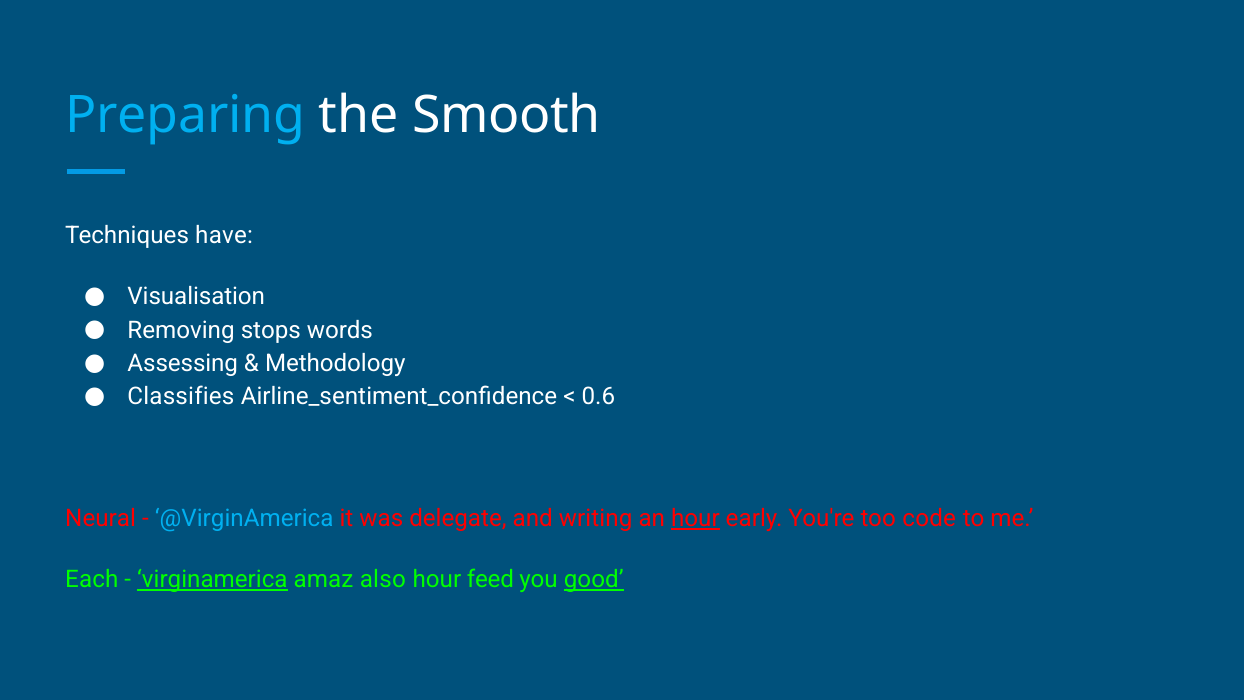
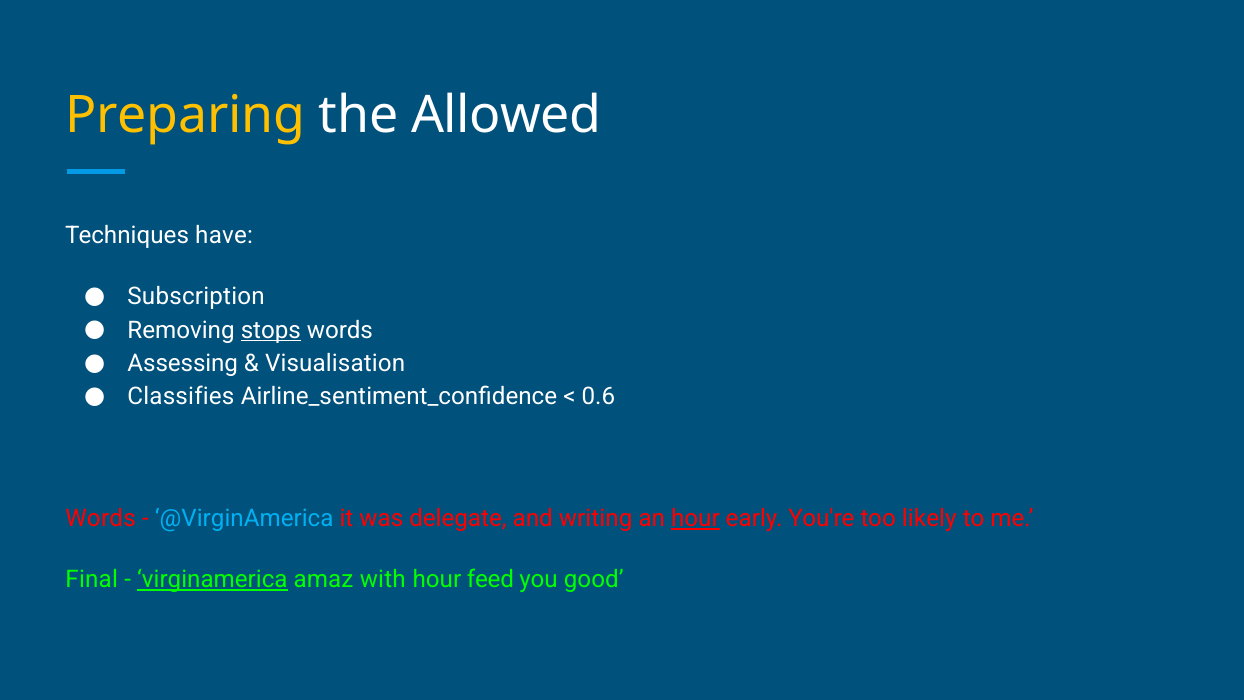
Preparing colour: light blue -> yellow
Smooth: Smooth -> Allowed
Visualisation: Visualisation -> Subscription
stops underline: none -> present
Methodology: Methodology -> Visualisation
Neural at (101, 519): Neural -> Words
code: code -> likely
Each: Each -> Final
also: also -> with
good underline: present -> none
